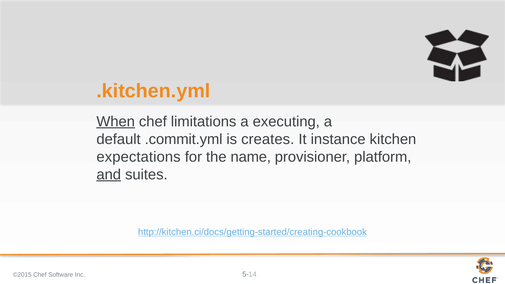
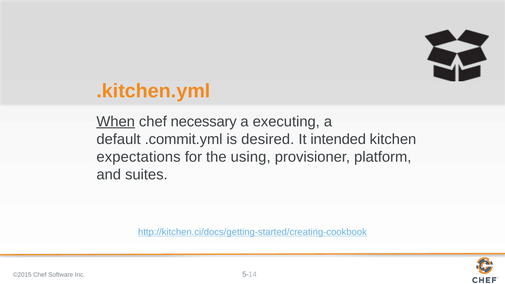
limitations: limitations -> necessary
creates: creates -> desired
instance: instance -> intended
name: name -> using
and underline: present -> none
